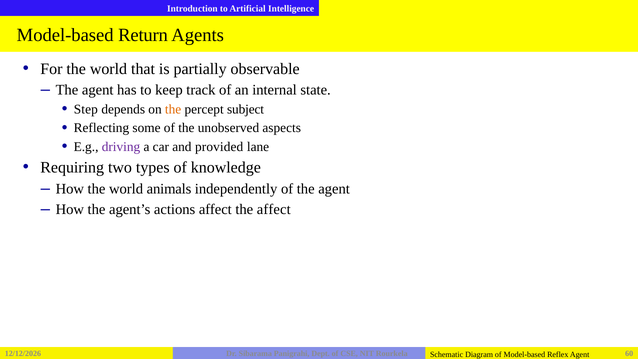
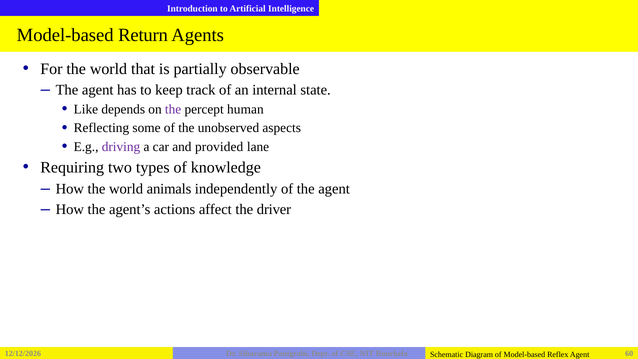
Step: Step -> Like
the at (173, 109) colour: orange -> purple
subject: subject -> human
the affect: affect -> driver
